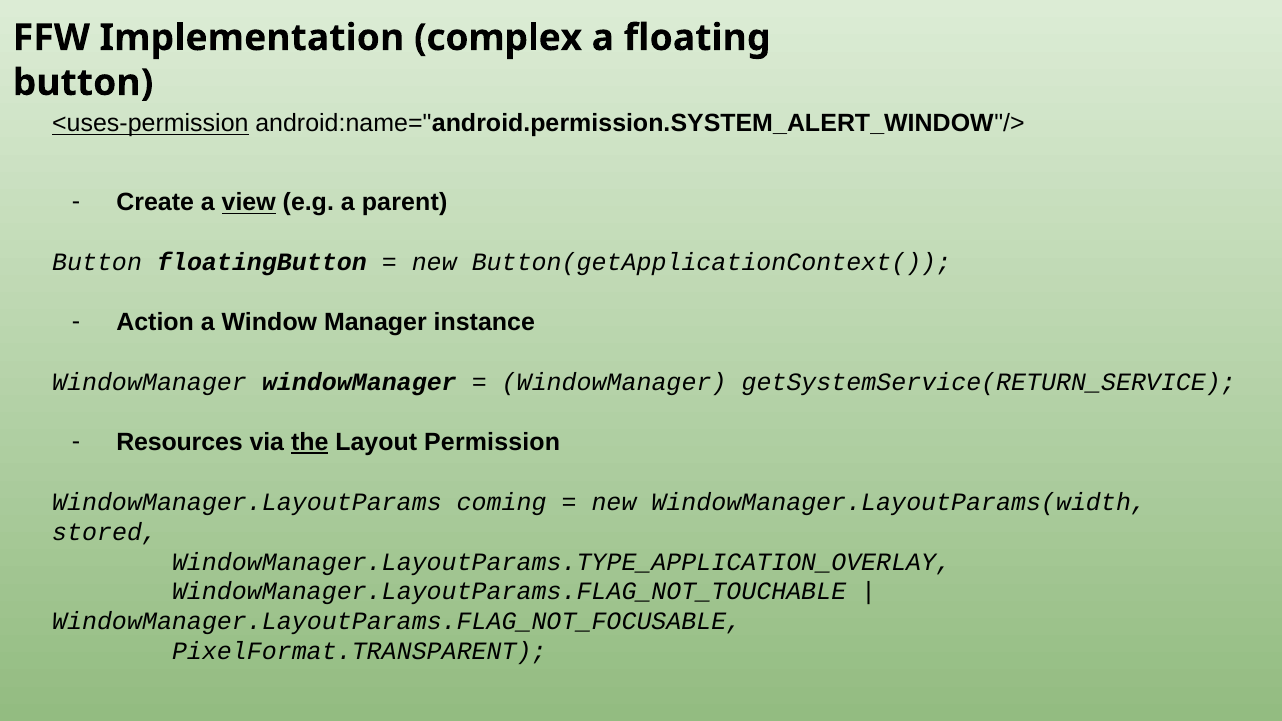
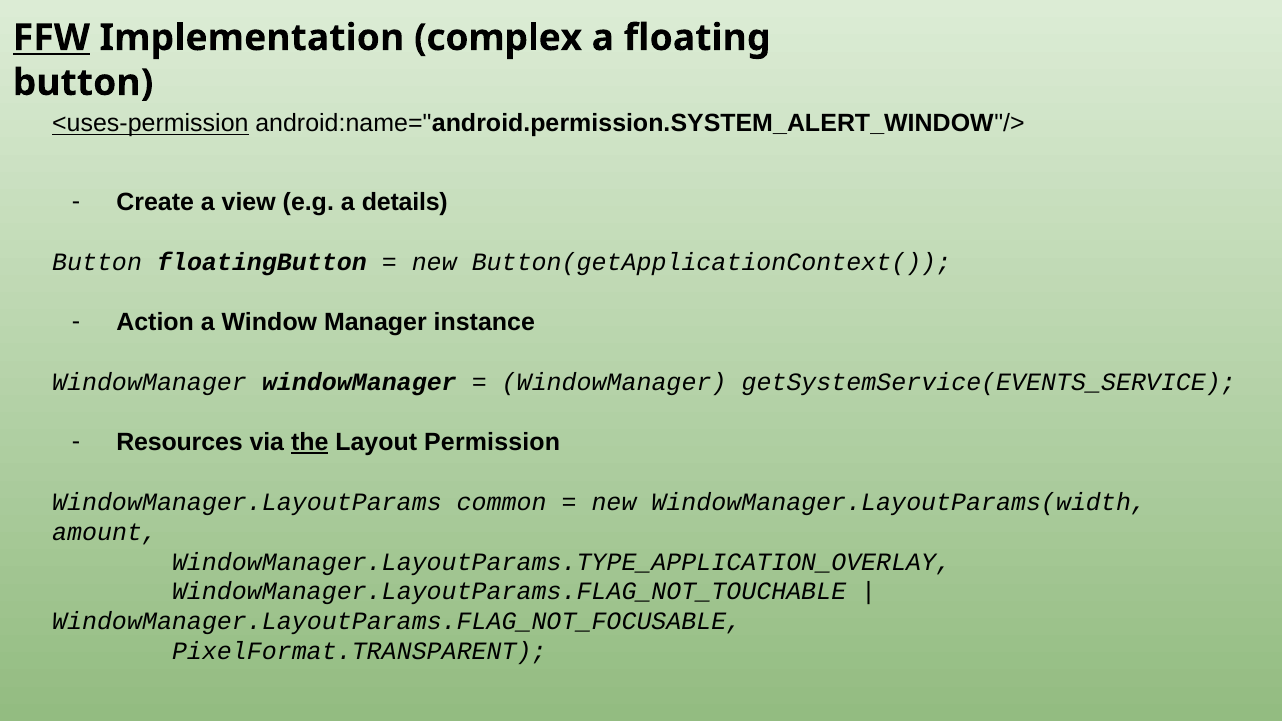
FFW underline: none -> present
view underline: present -> none
parent: parent -> details
getSystemService(RETURN_SERVICE: getSystemService(RETURN_SERVICE -> getSystemService(EVENTS_SERVICE
coming: coming -> common
stored: stored -> amount
